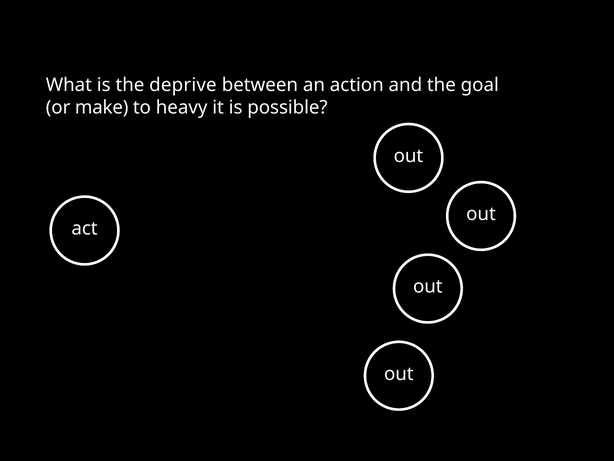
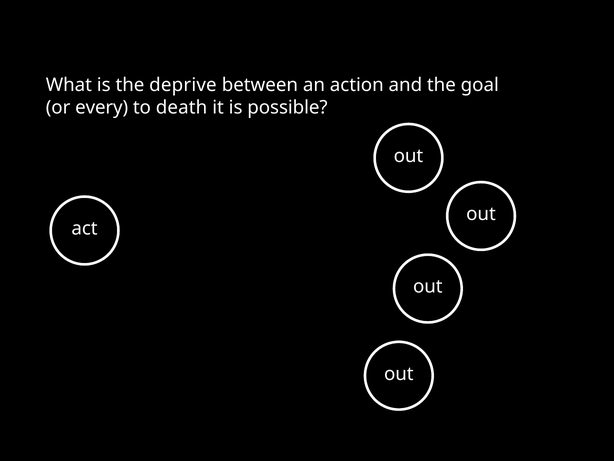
make: make -> every
heavy: heavy -> death
